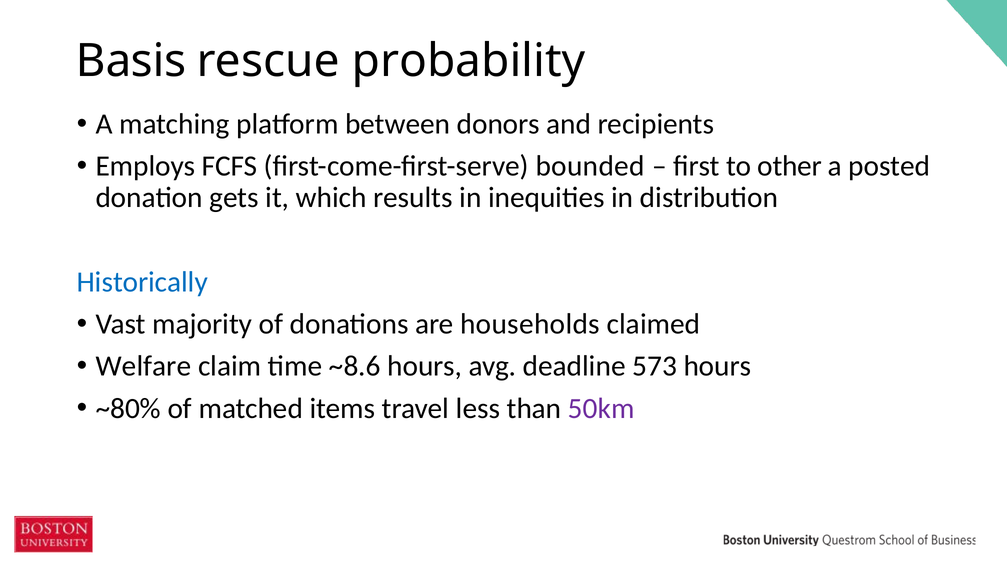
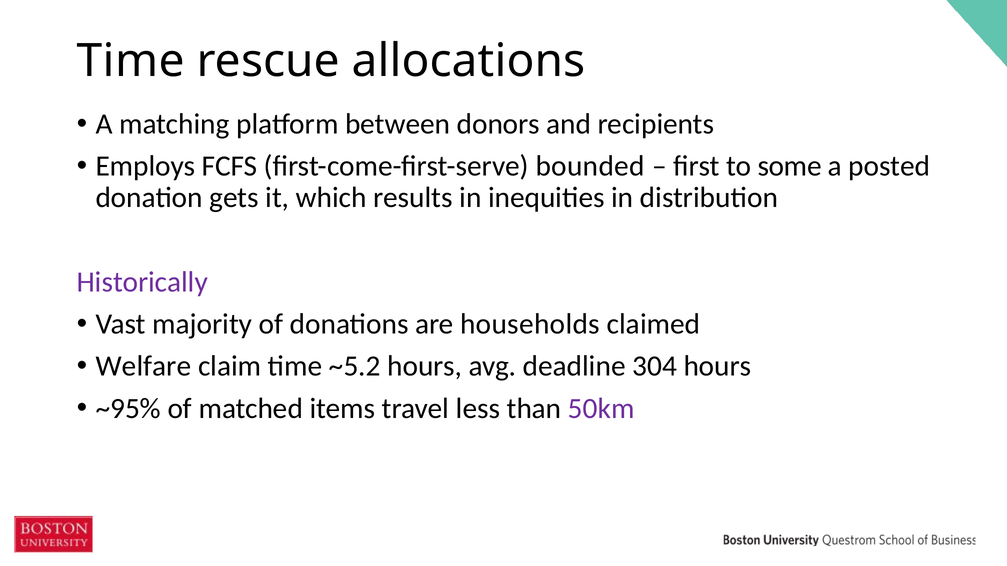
Basis at (131, 61): Basis -> Time
probability: probability -> allocations
other: other -> some
Historically colour: blue -> purple
~8.6: ~8.6 -> ~5.2
573: 573 -> 304
~80%: ~80% -> ~95%
